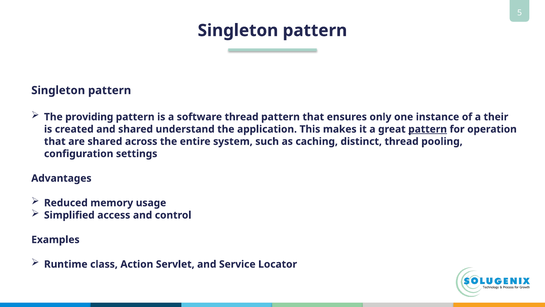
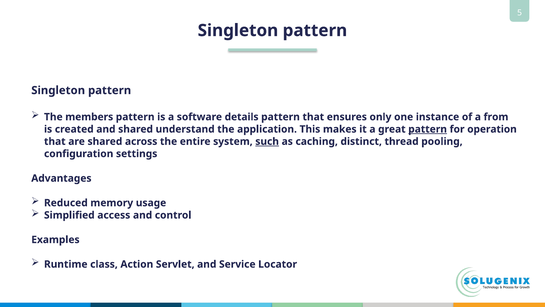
providing: providing -> members
software thread: thread -> details
their: their -> from
such underline: none -> present
